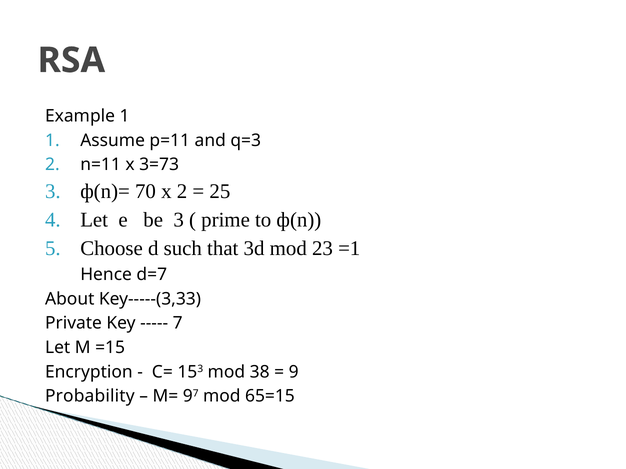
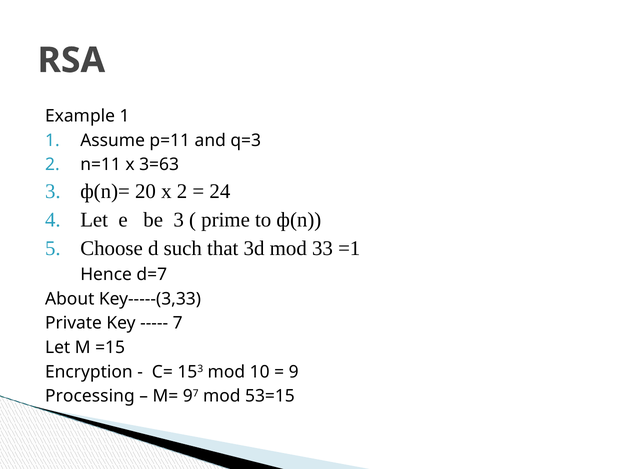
3=73: 3=73 -> 3=63
70: 70 -> 20
25: 25 -> 24
23: 23 -> 33
38: 38 -> 10
Probability: Probability -> Processing
65=15: 65=15 -> 53=15
